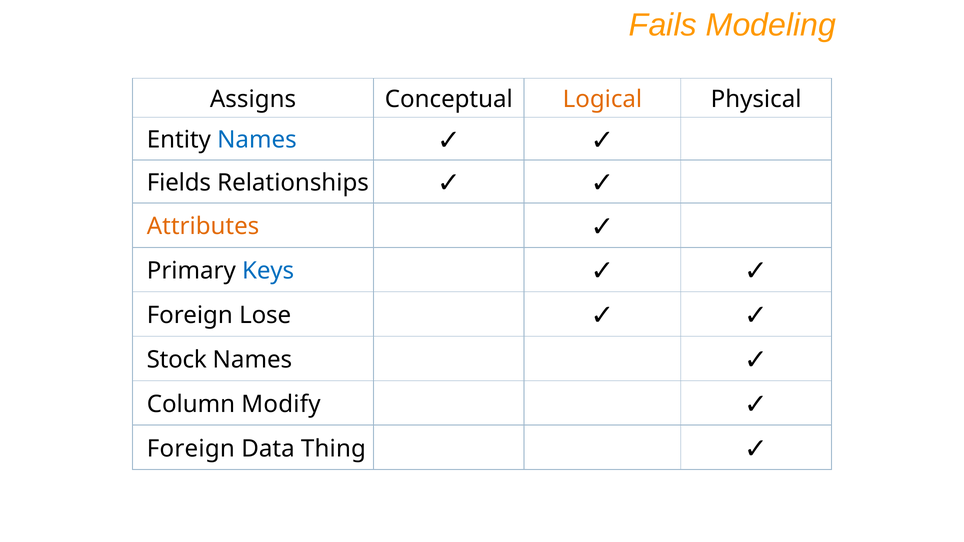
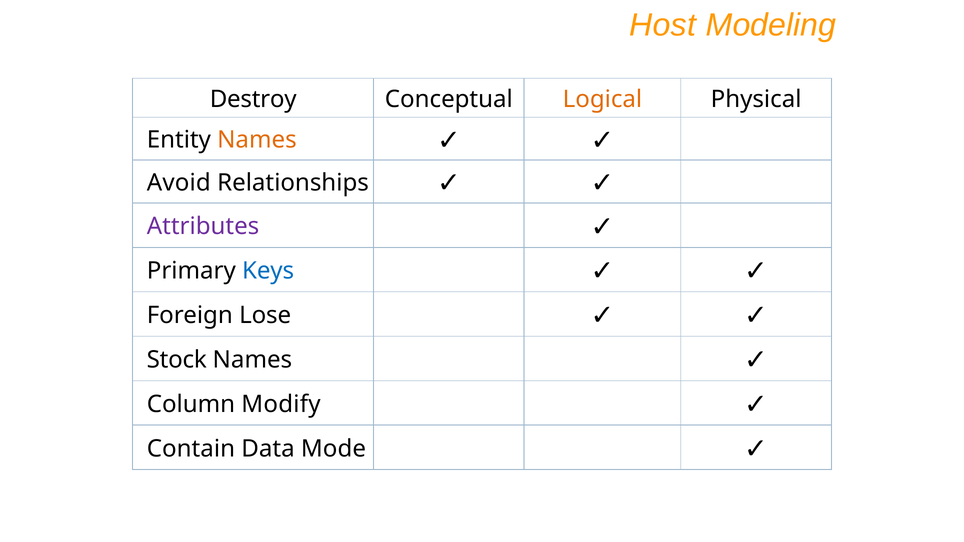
Fails: Fails -> Host
Assigns: Assigns -> Destroy
Names at (257, 140) colour: blue -> orange
Fields: Fields -> Avoid
Attributes colour: orange -> purple
Foreign at (191, 449): Foreign -> Contain
Thing: Thing -> Mode
